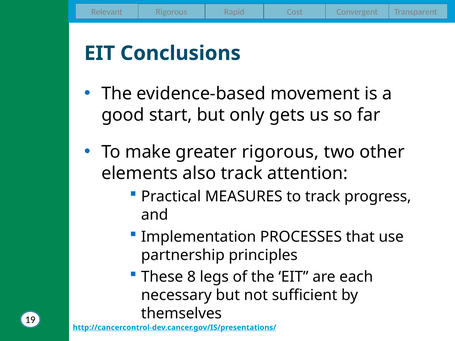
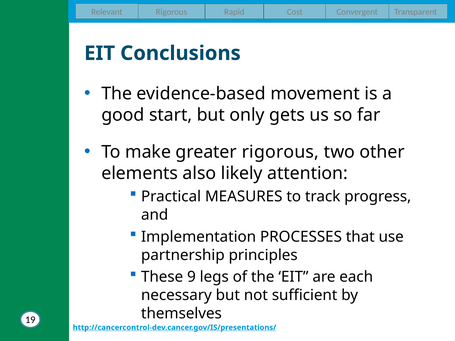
also track: track -> likely
8: 8 -> 9
